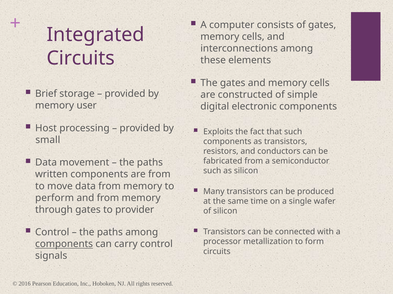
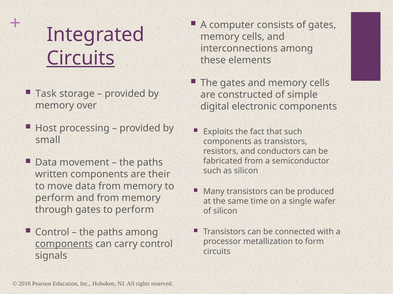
Circuits at (81, 58) underline: none -> present
Brief: Brief -> Task
user: user -> over
are from: from -> their
gates to provider: provider -> perform
